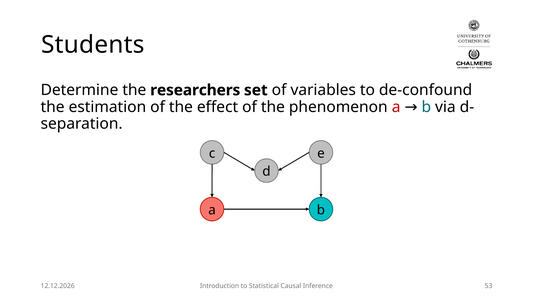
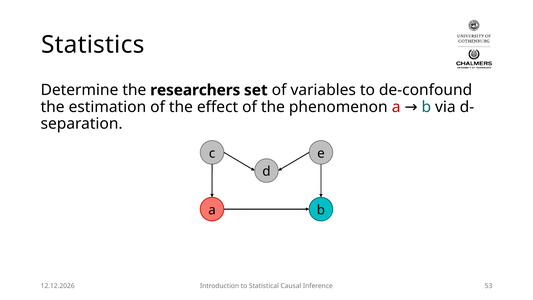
Students: Students -> Statistics
